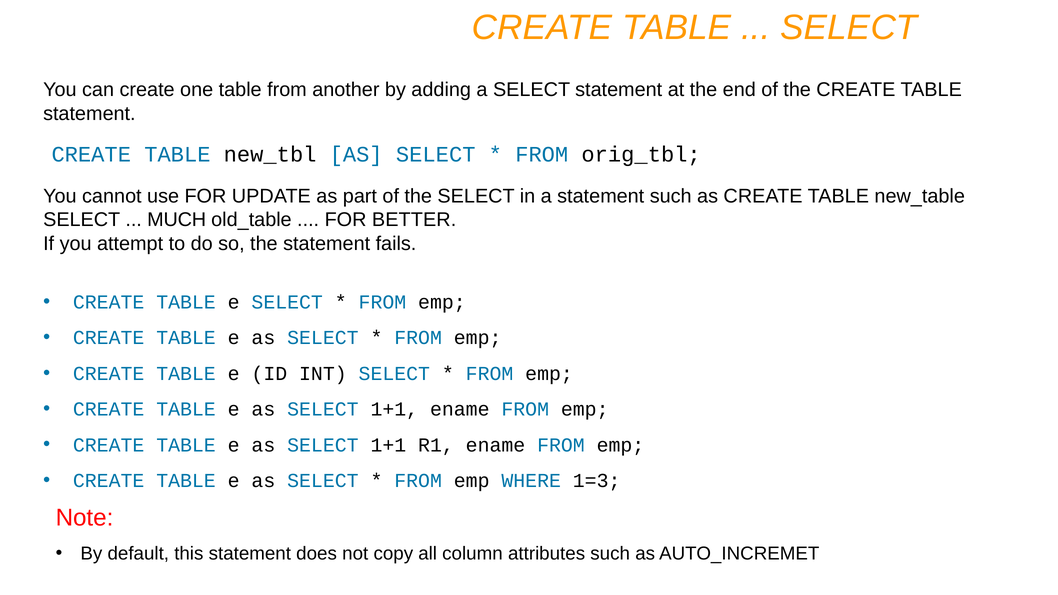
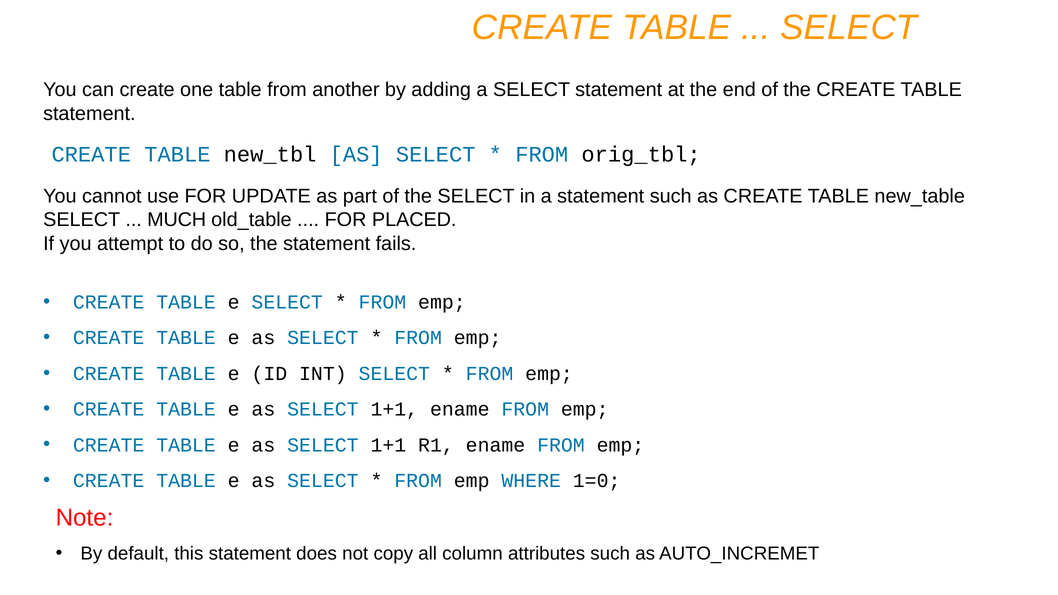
BETTER: BETTER -> PLACED
1=3: 1=3 -> 1=0
